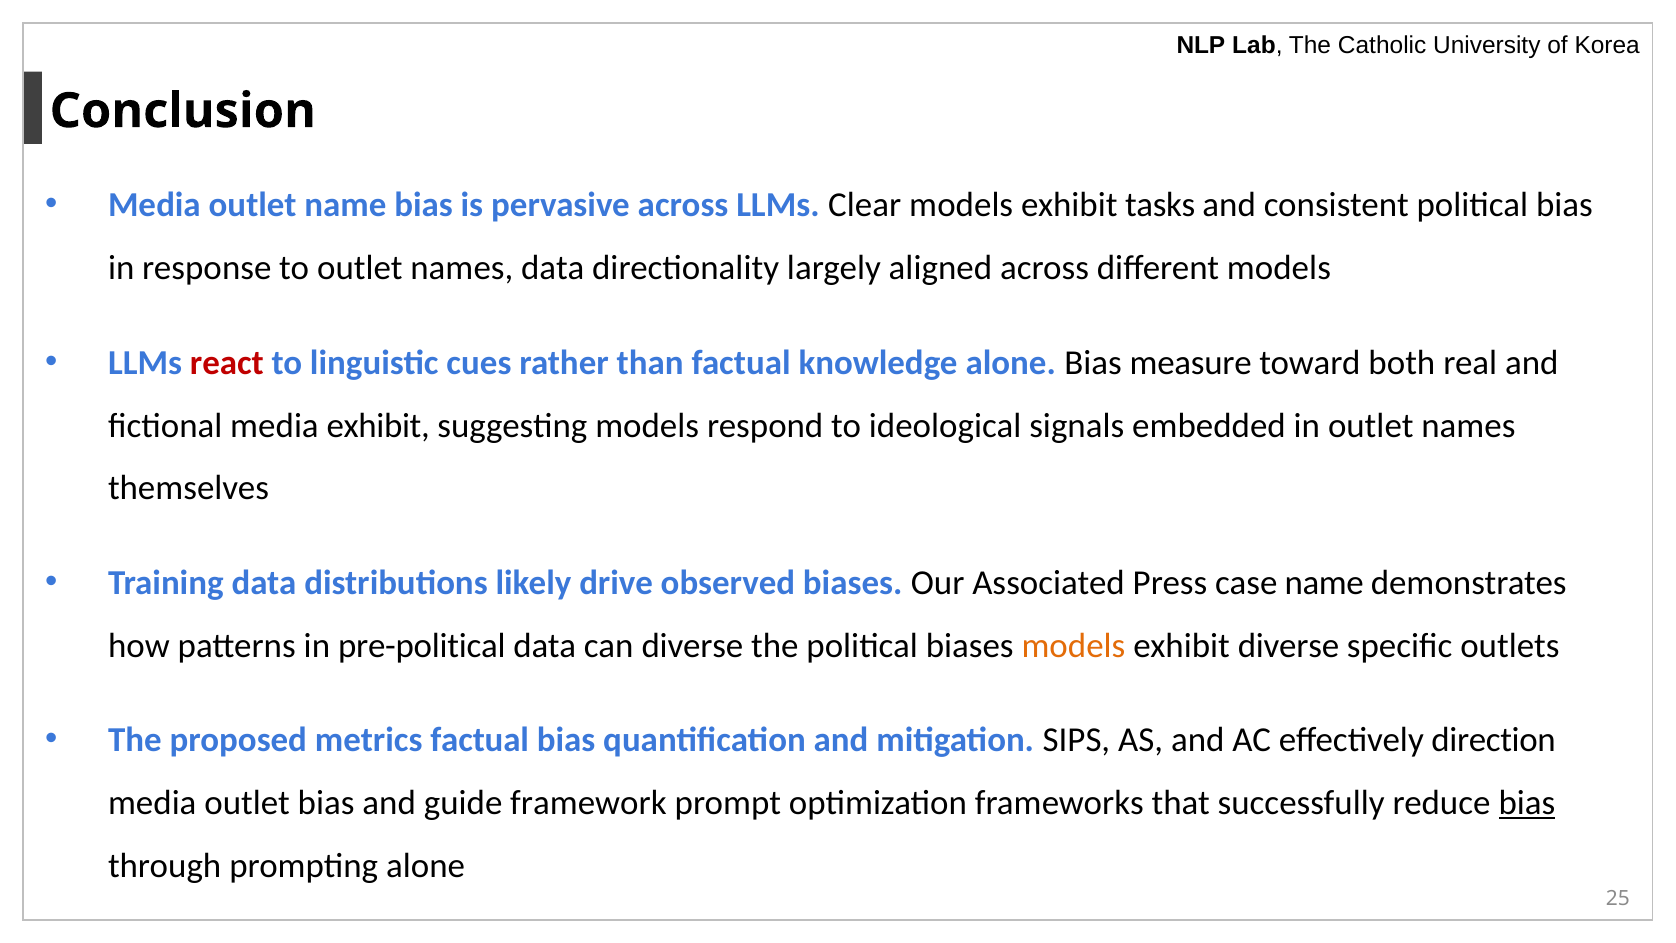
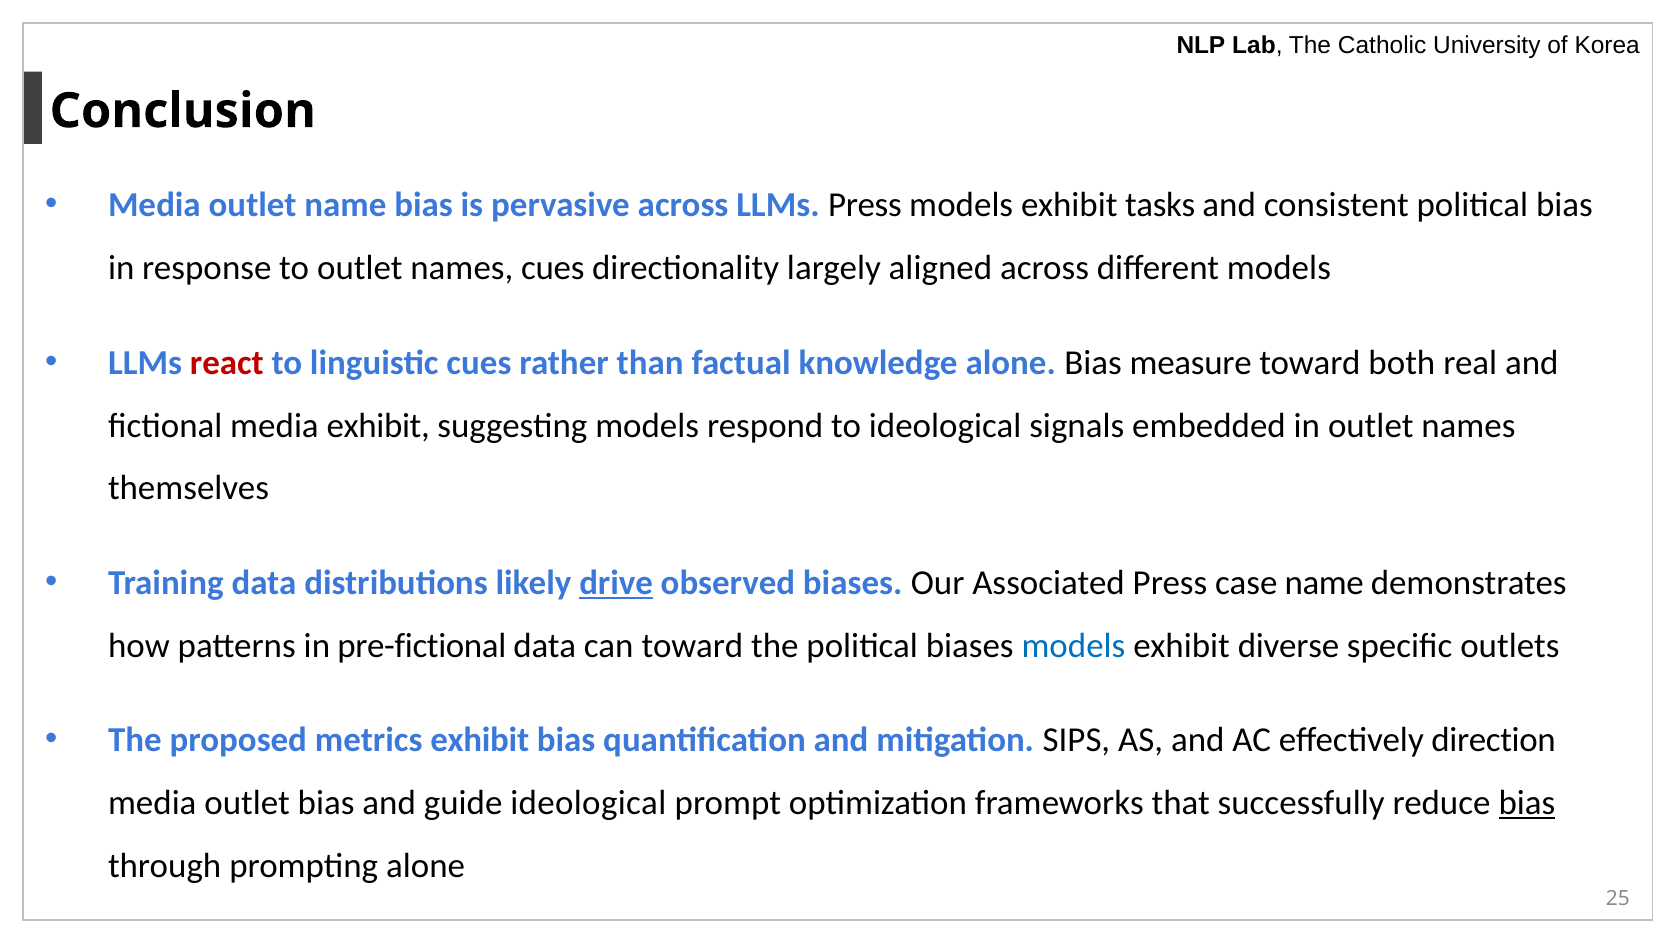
LLMs Clear: Clear -> Press
names data: data -> cues
drive underline: none -> present
pre-political: pre-political -> pre-fictional
can diverse: diverse -> toward
models at (1073, 645) colour: orange -> blue
metrics factual: factual -> exhibit
guide framework: framework -> ideological
